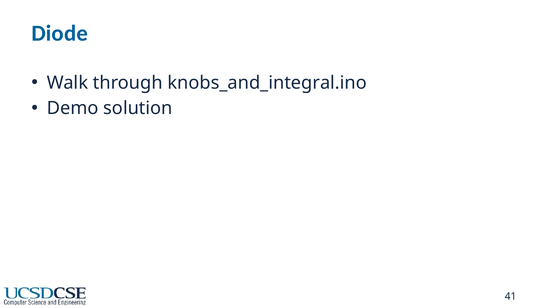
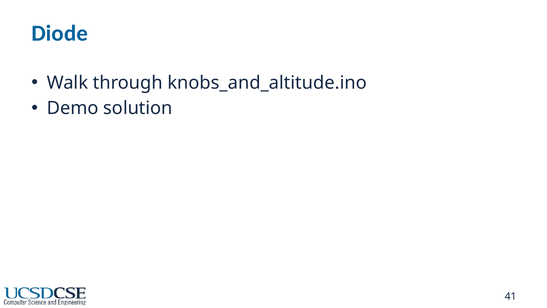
knobs_and_integral.ino: knobs_and_integral.ino -> knobs_and_altitude.ino
